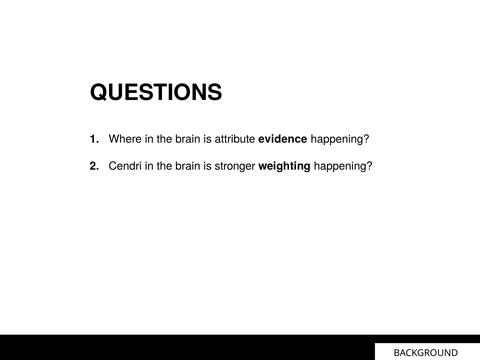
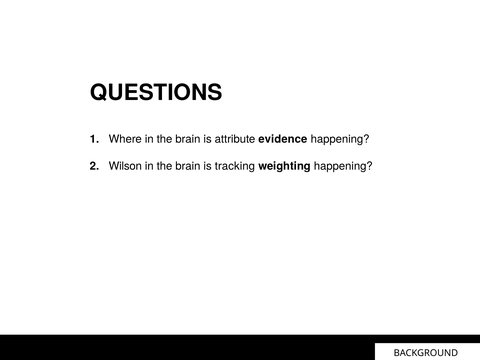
Cendri: Cendri -> Wilson
stronger: stronger -> tracking
